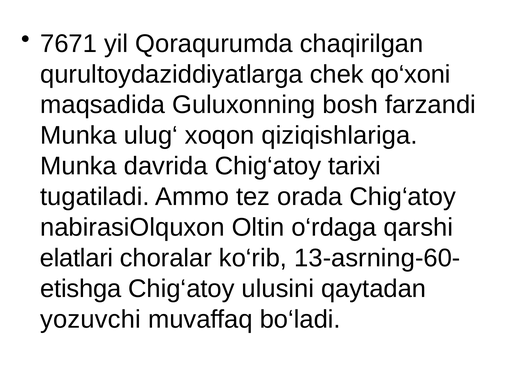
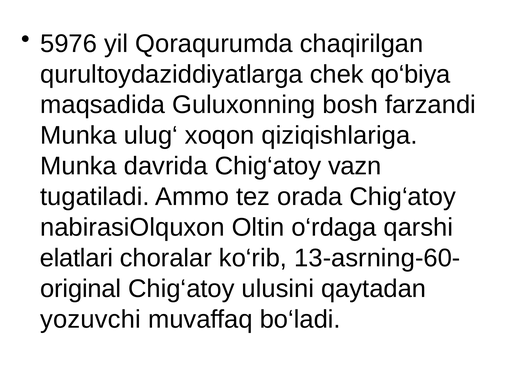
7671: 7671 -> 5976
qo‘xoni: qo‘xoni -> qo‘biya
tarixi: tarixi -> vazn
etishga: etishga -> original
